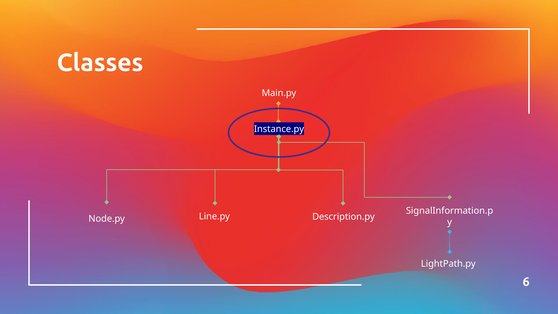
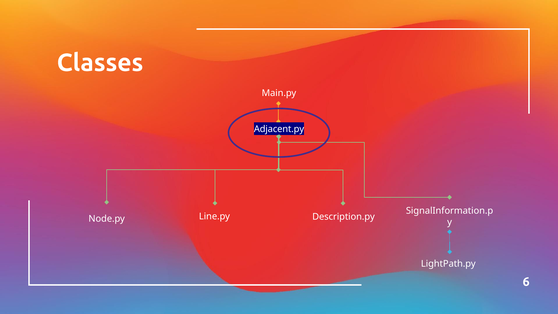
Instance.py: Instance.py -> Adjacent.py
